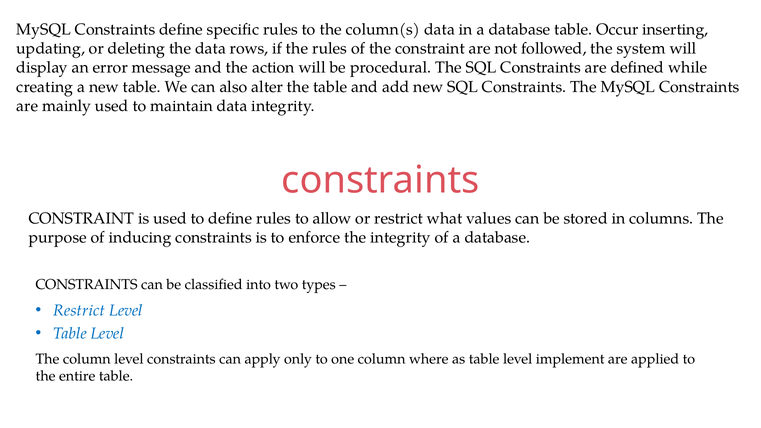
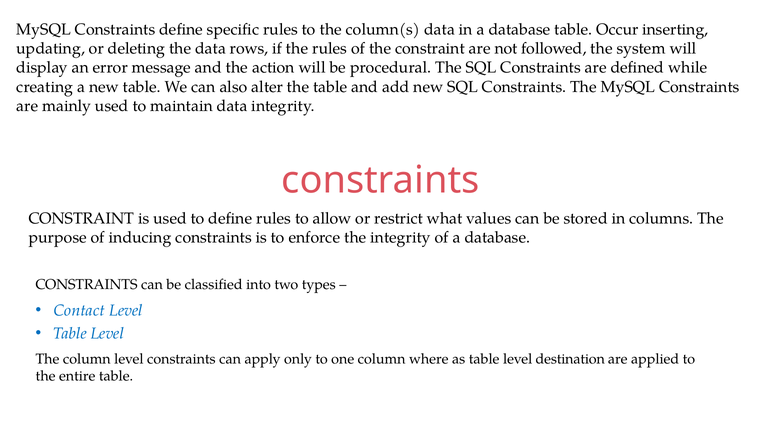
Restrict at (79, 311): Restrict -> Contact
implement: implement -> destination
